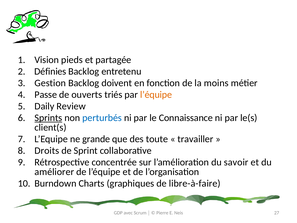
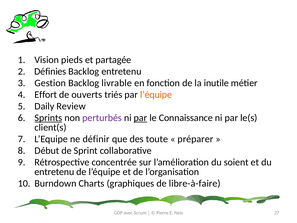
doivent: doivent -> livrable
moins: moins -> inutile
Passe: Passe -> Effort
perturbés colour: blue -> purple
par at (140, 118) underline: none -> present
grande: grande -> définir
travailler: travailler -> préparer
Droits: Droits -> Début
savoir: savoir -> soient
améliorer at (54, 172): améliorer -> entretenu
